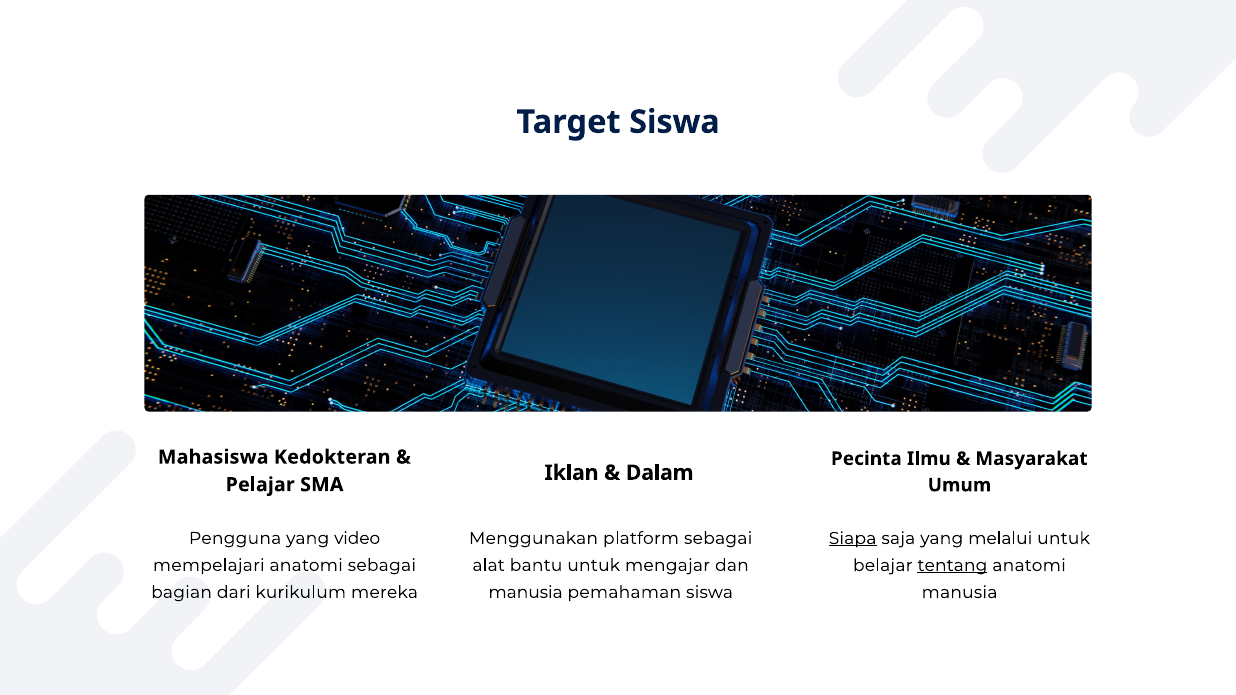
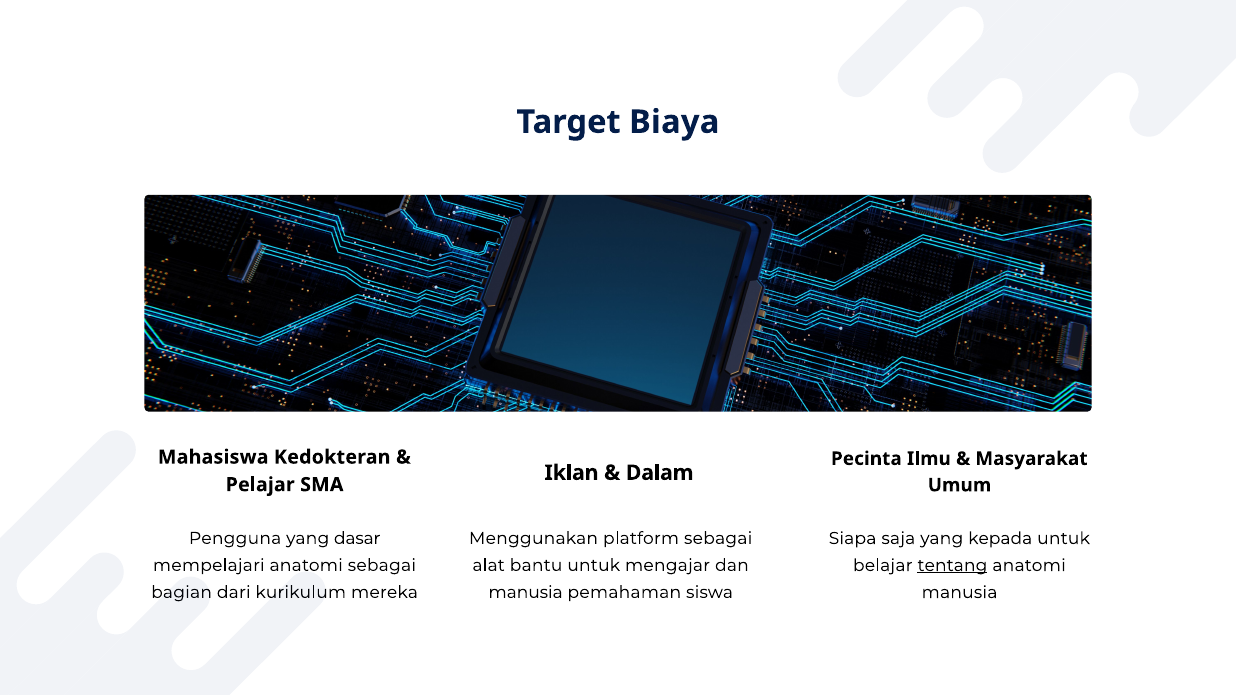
Target Siswa: Siswa -> Biaya
video: video -> dasar
Siapa underline: present -> none
melalui: melalui -> kepada
